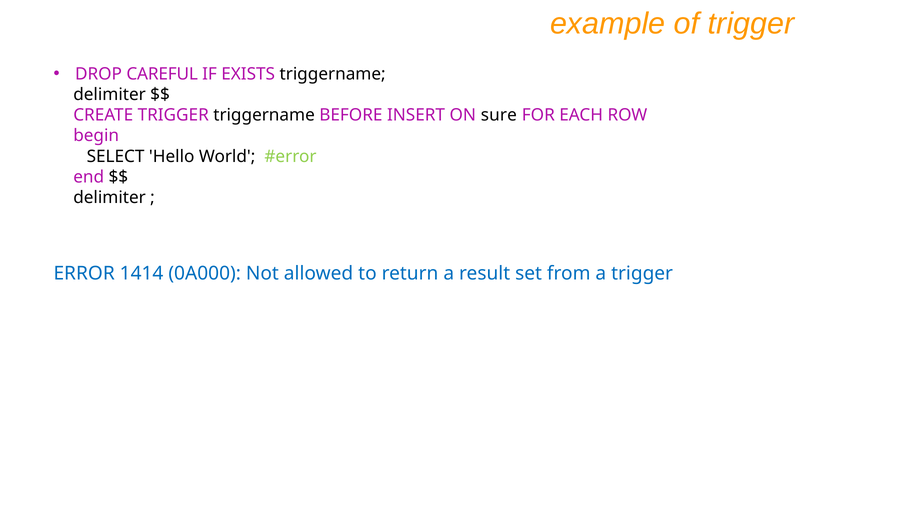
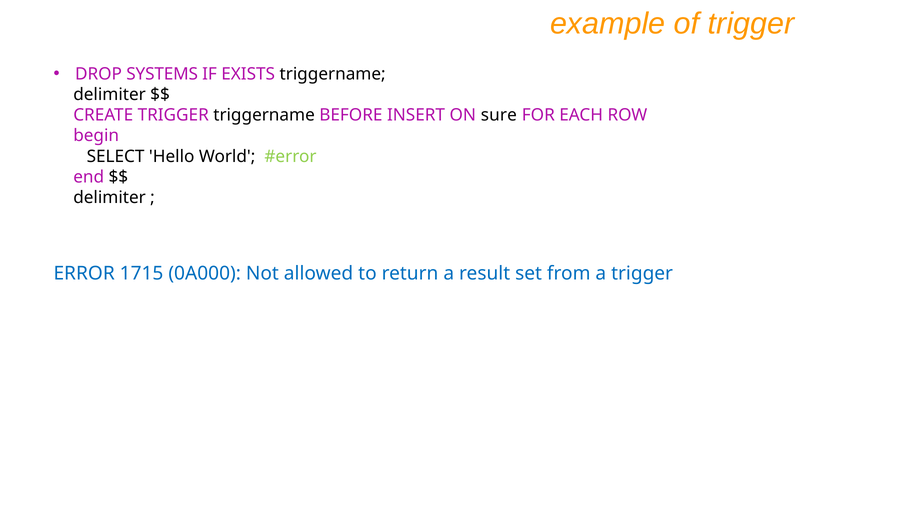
CAREFUL: CAREFUL -> SYSTEMS
1414: 1414 -> 1715
